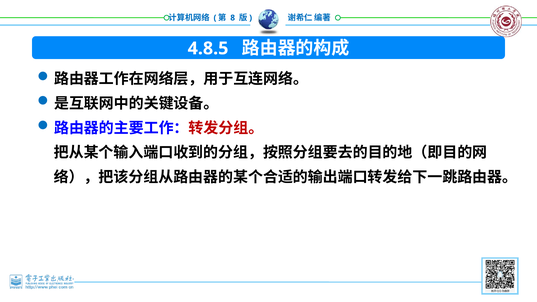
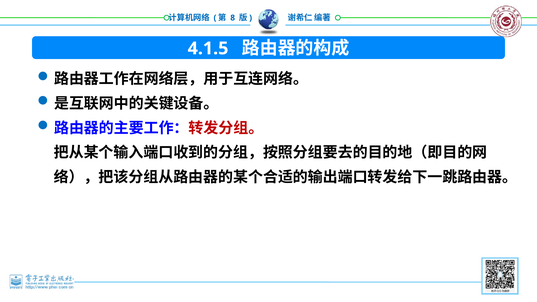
4.8.5: 4.8.5 -> 4.1.5
